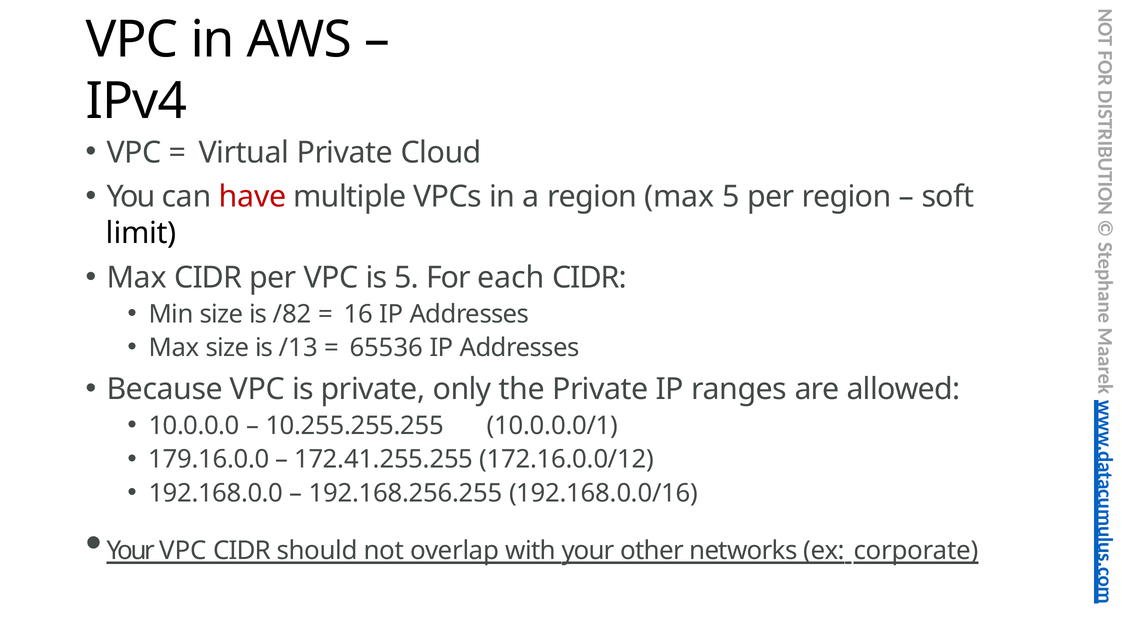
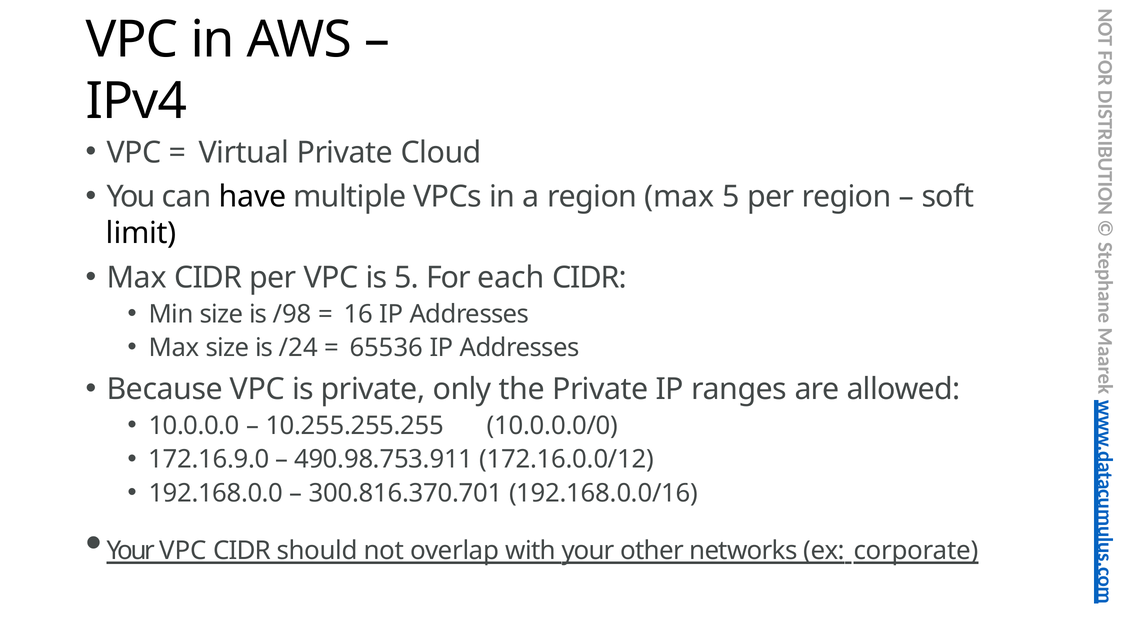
have colour: red -> black
/82: /82 -> /98
/13: /13 -> /24
10.0.0.0/1: 10.0.0.0/1 -> 10.0.0.0/0
179.16.0.0: 179.16.0.0 -> 172.16.9.0
172.41.255.255: 172.41.255.255 -> 490.98.753.911
192.168.256.255: 192.168.256.255 -> 300.816.370.701
